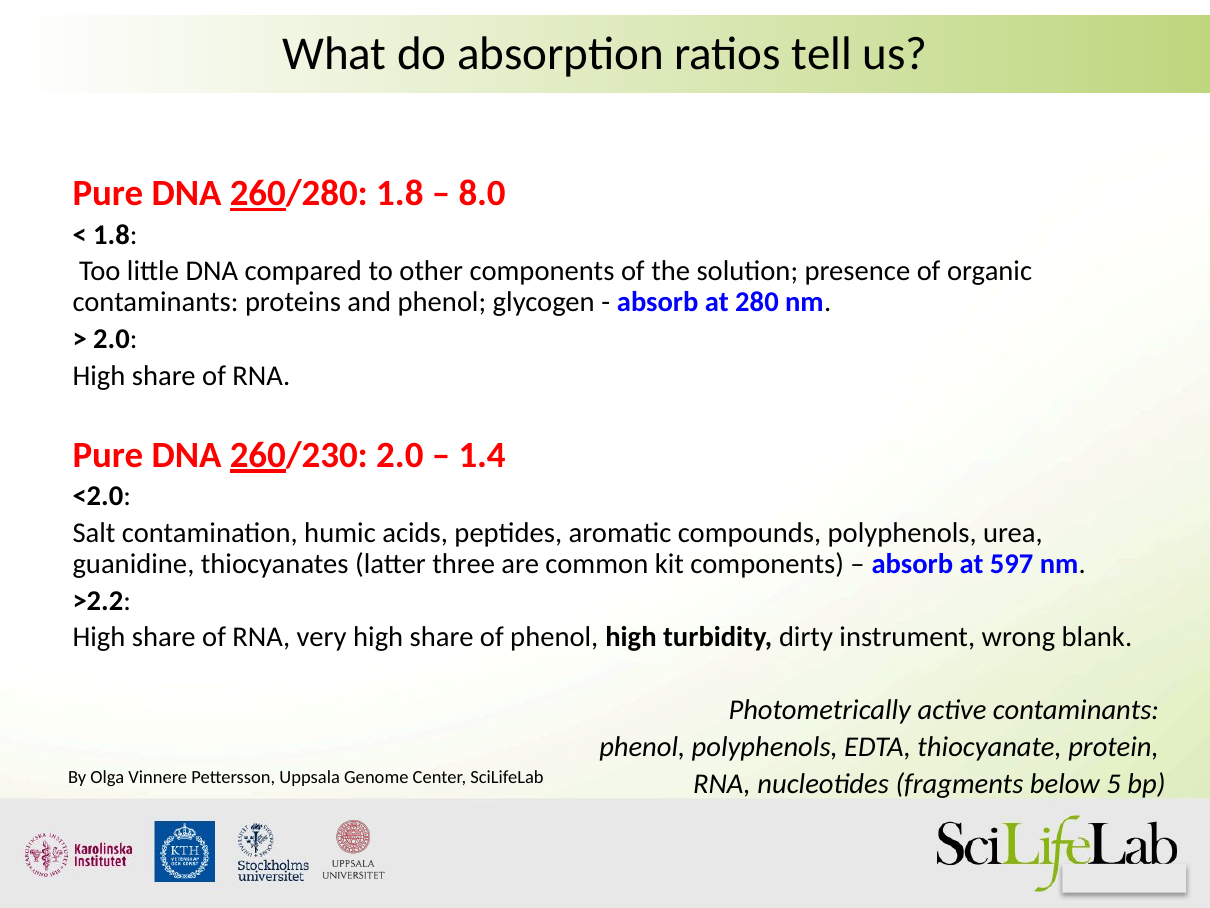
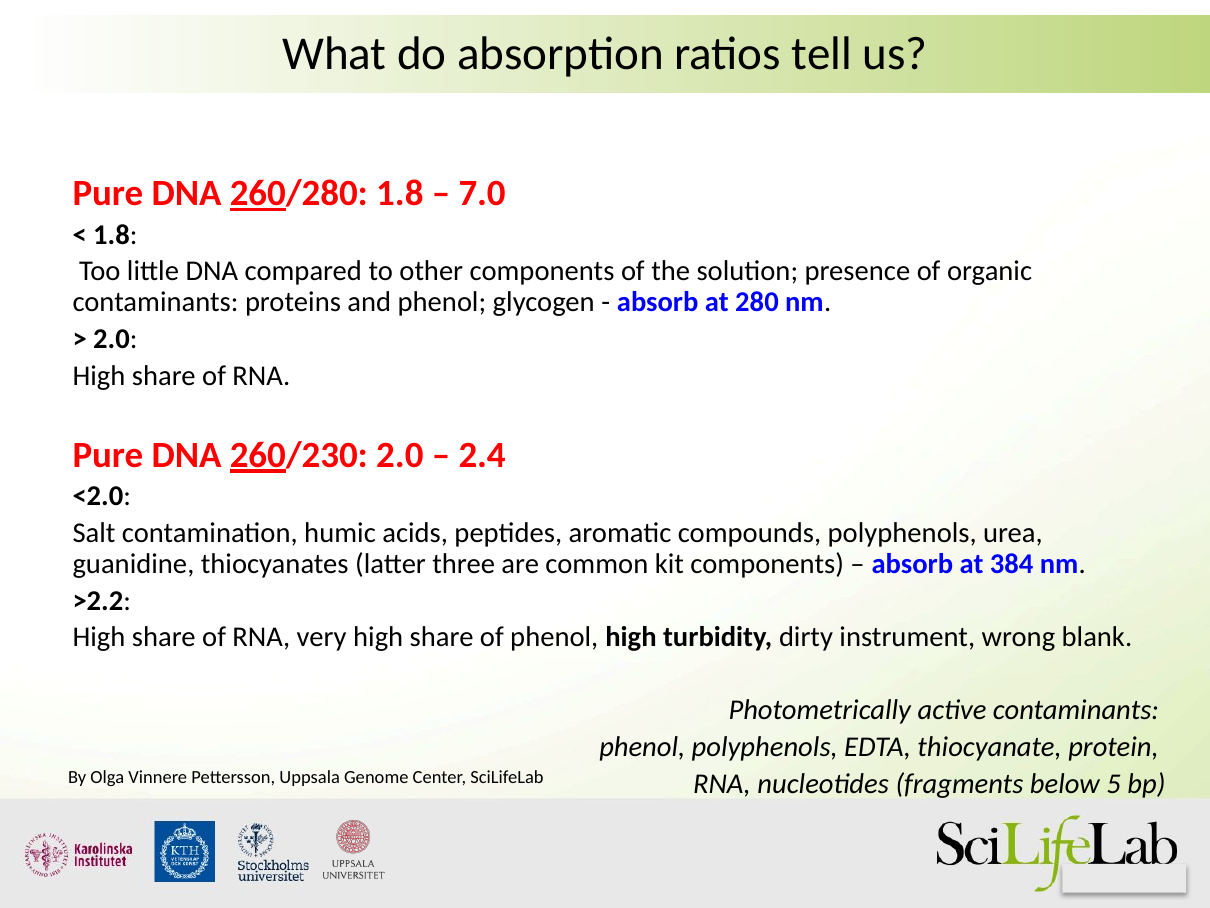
8.0: 8.0 -> 7.0
1.4: 1.4 -> 2.4
597: 597 -> 384
